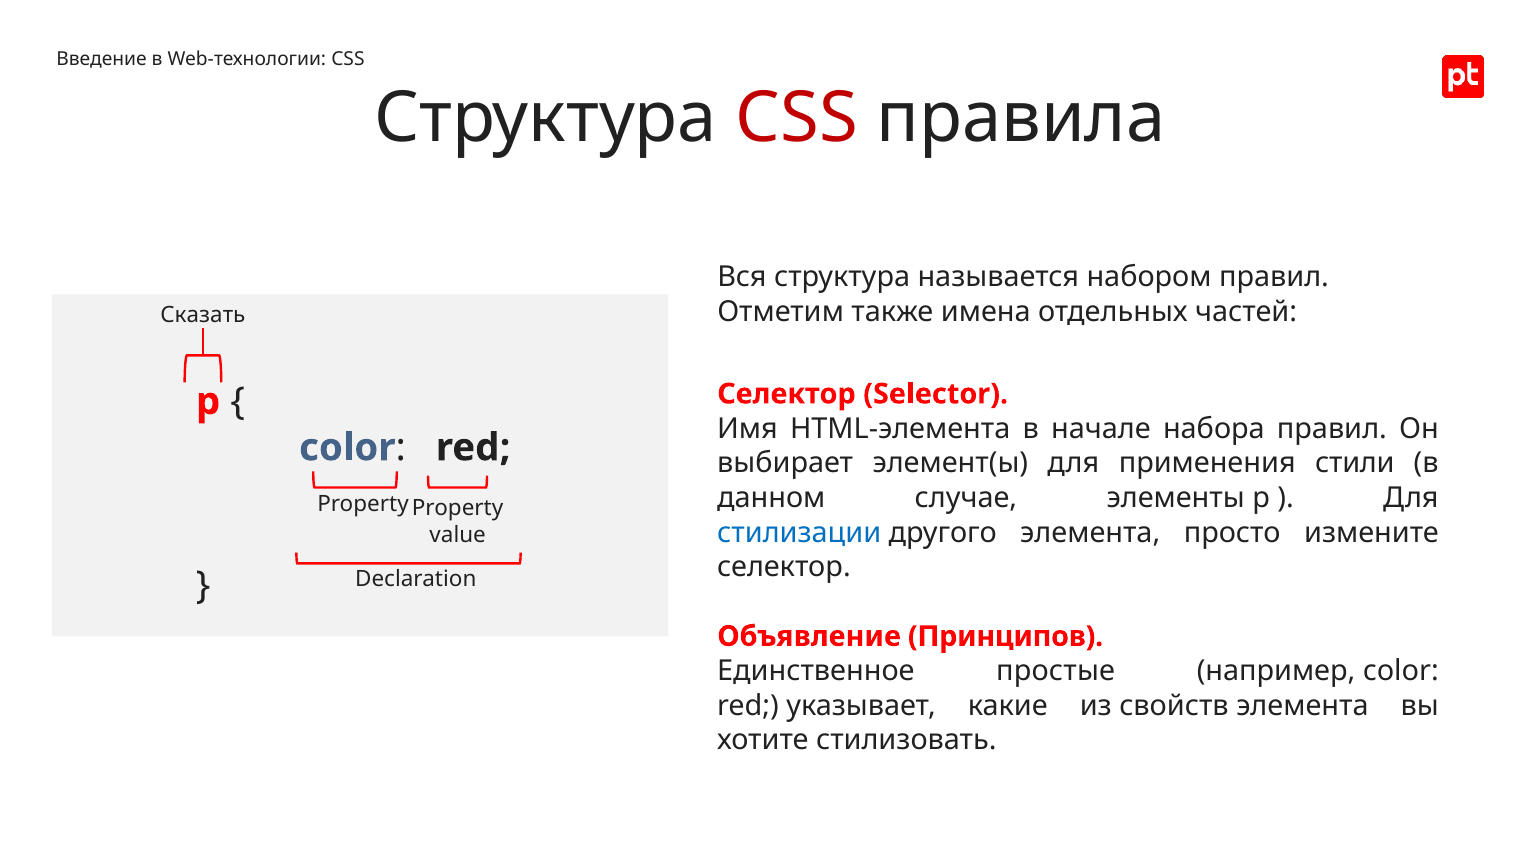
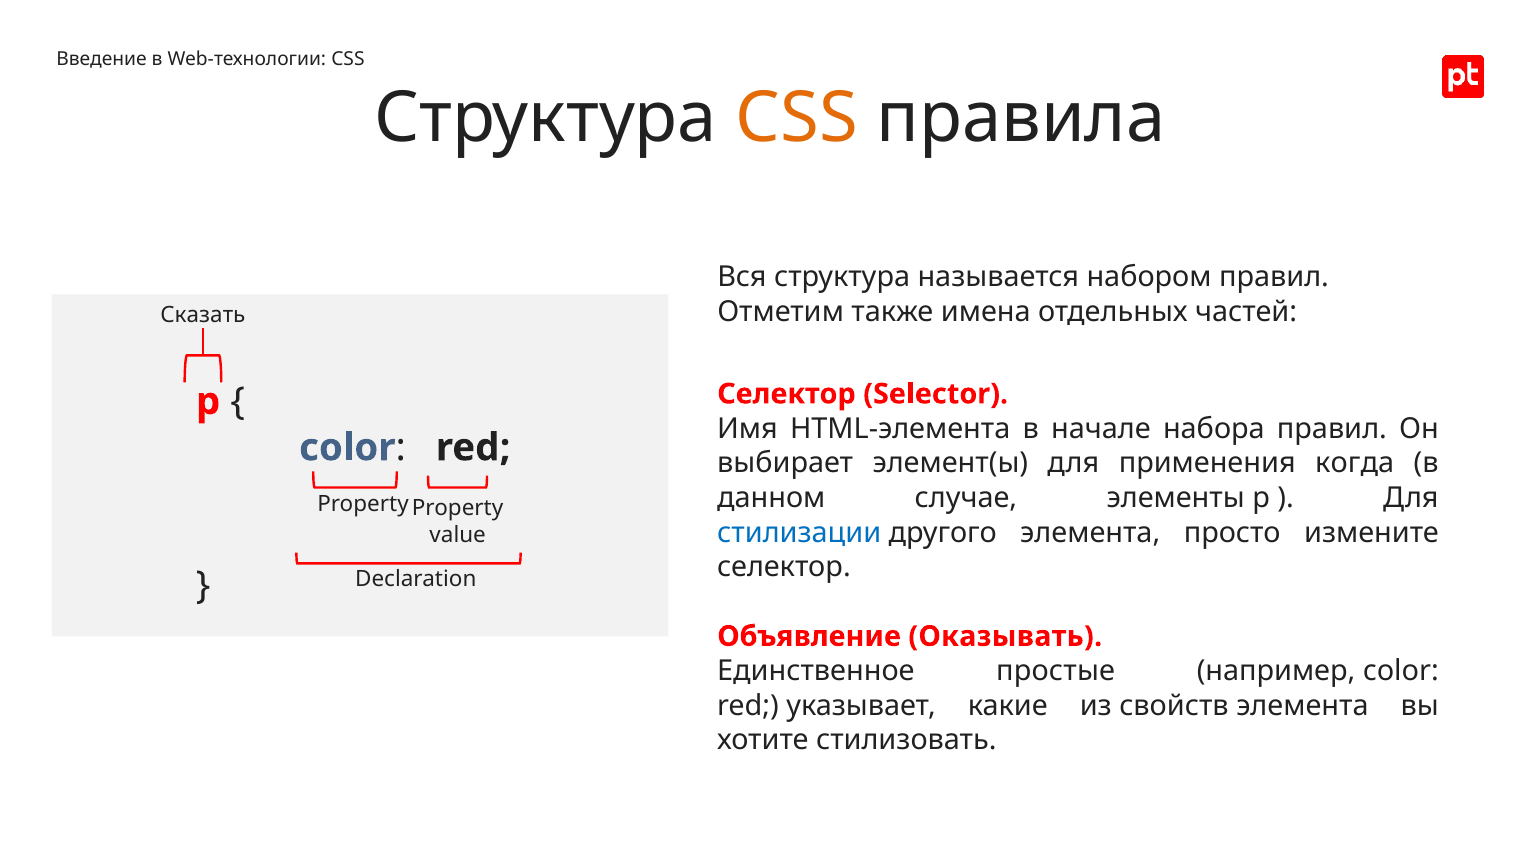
CSS at (797, 118) colour: red -> orange
стили: стили -> когда
Принципов: Принципов -> Оказывать
